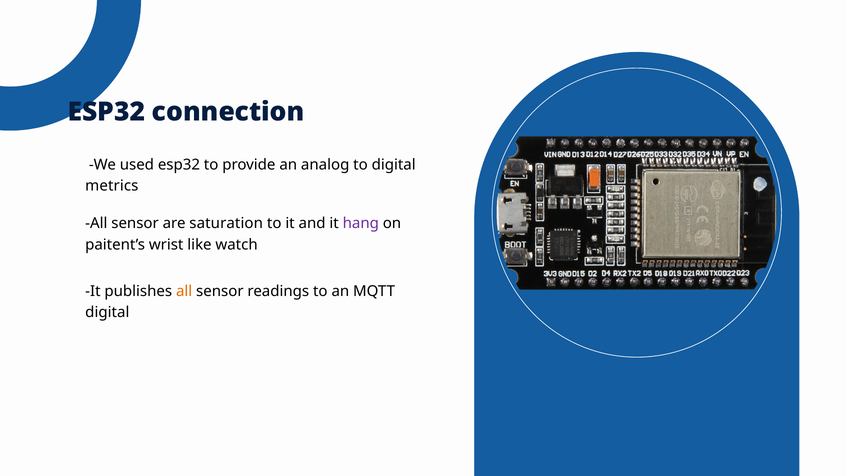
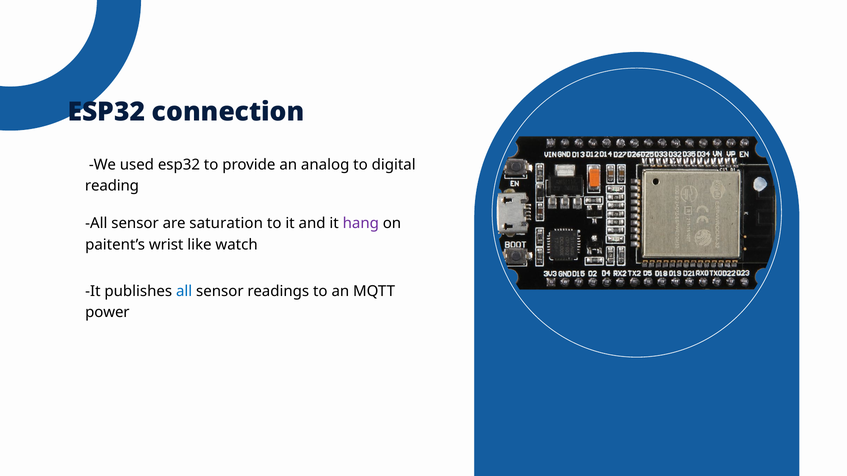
metrics: metrics -> reading
all at (184, 292) colour: orange -> blue
digital at (107, 313): digital -> power
